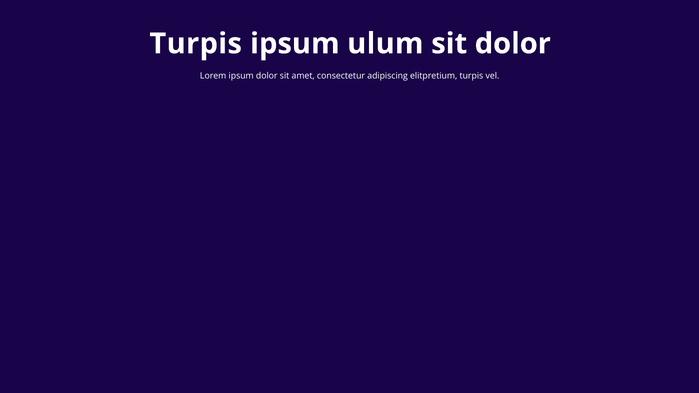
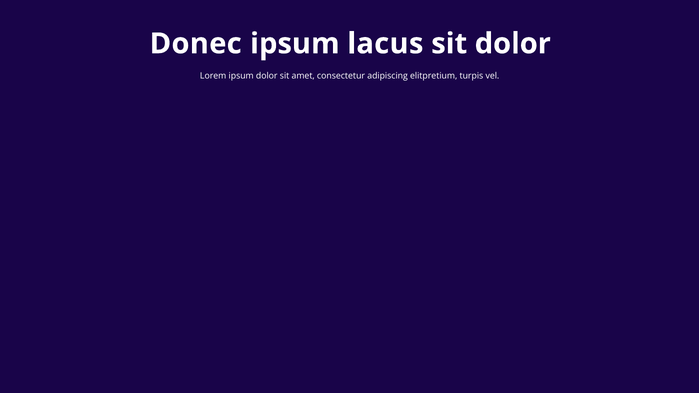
Turpis at (196, 44): Turpis -> Donec
ulum: ulum -> lacus
